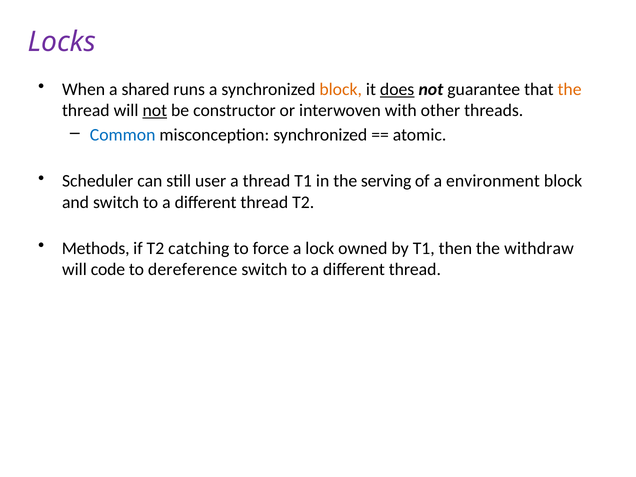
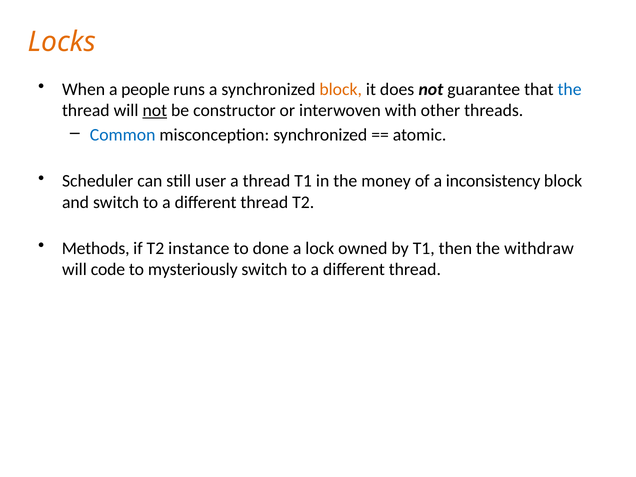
Locks colour: purple -> orange
shared: shared -> people
does underline: present -> none
the at (570, 89) colour: orange -> blue
serving: serving -> money
environment: environment -> inconsistency
catching: catching -> instance
force: force -> done
dereference: dereference -> mysteriously
